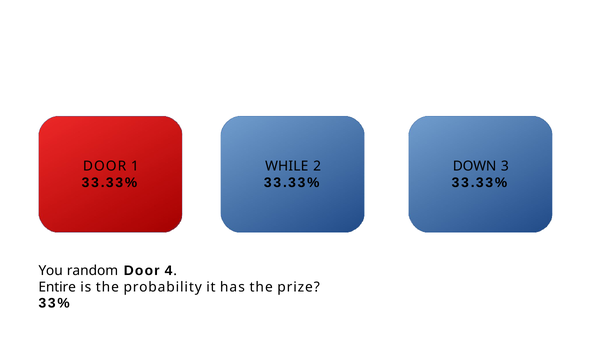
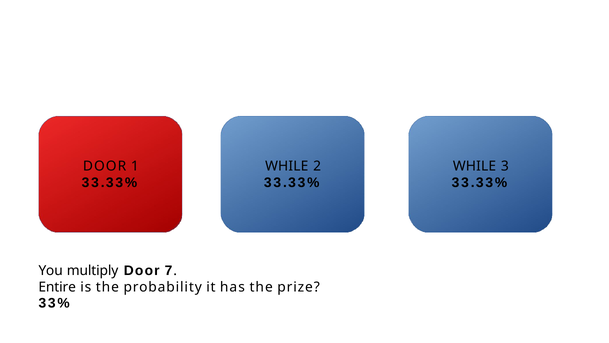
DOWN at (475, 166): DOWN -> WHILE
random: random -> multiply
Door 4: 4 -> 7
